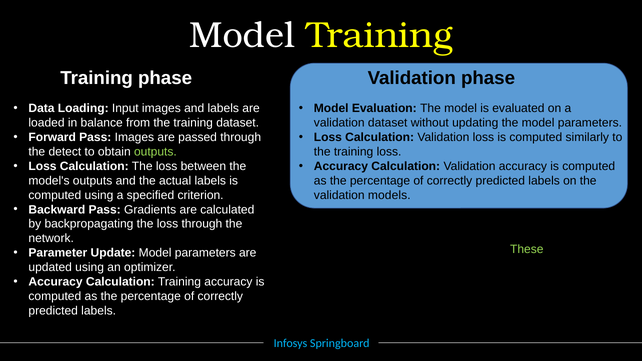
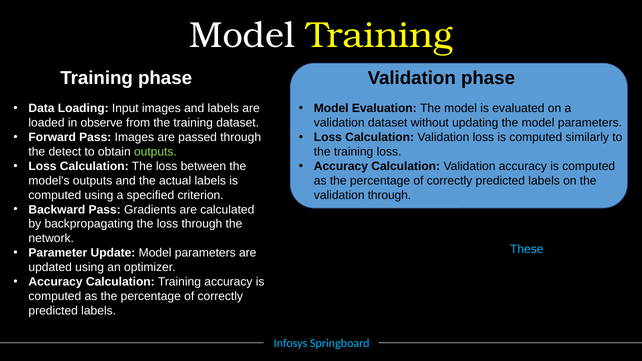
in balance: balance -> observe
validation models: models -> through
These colour: light green -> light blue
